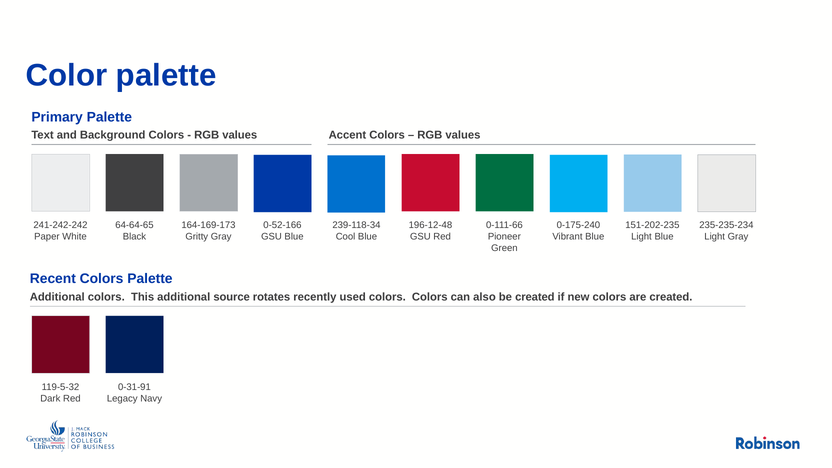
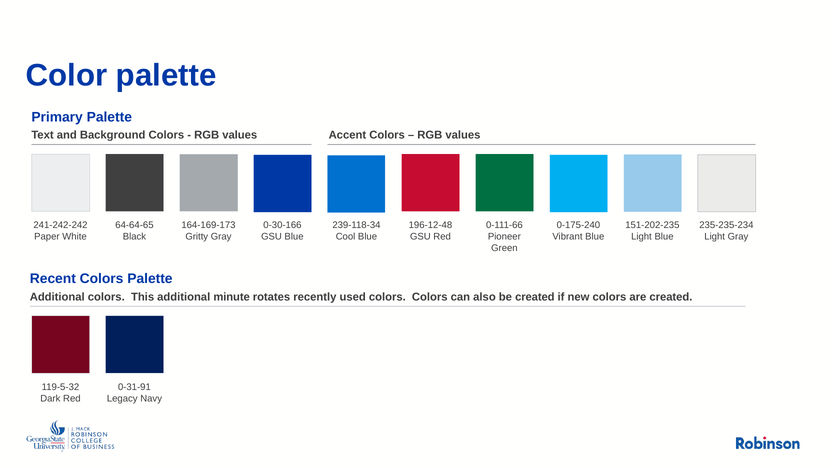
0-52-166: 0-52-166 -> 0-30-166
source: source -> minute
